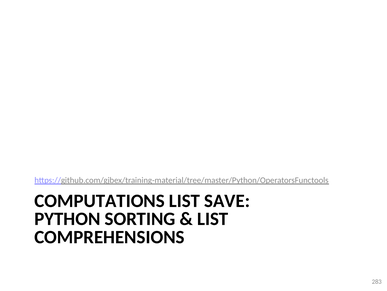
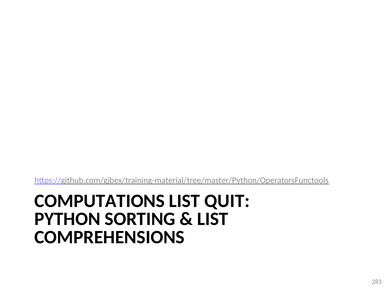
SAVE: SAVE -> QUIT
